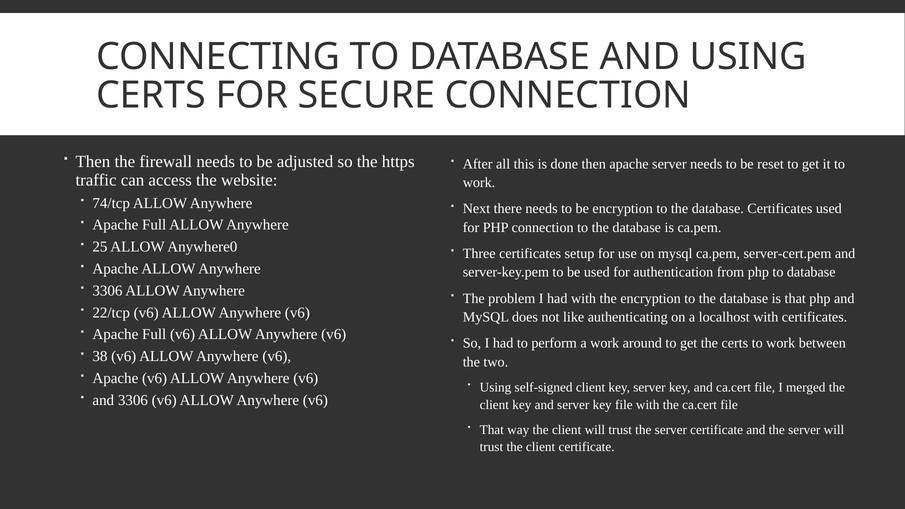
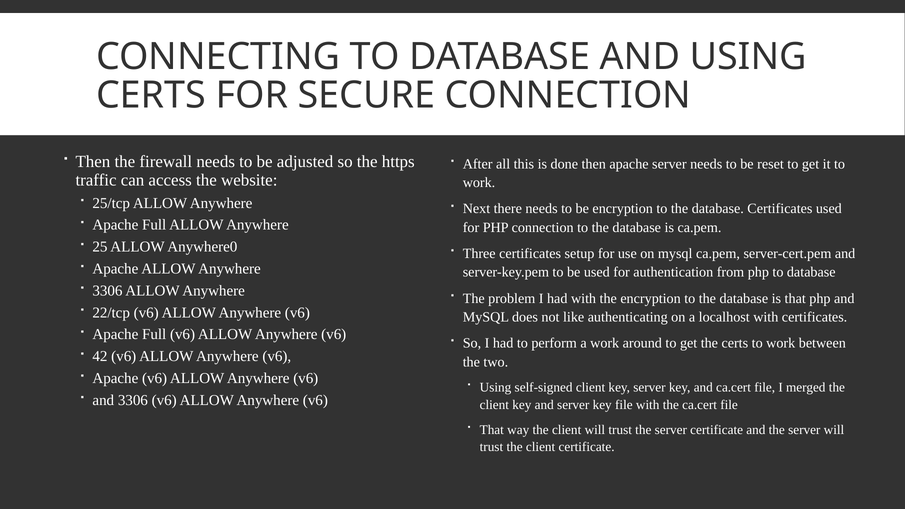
74/tcp: 74/tcp -> 25/tcp
38: 38 -> 42
